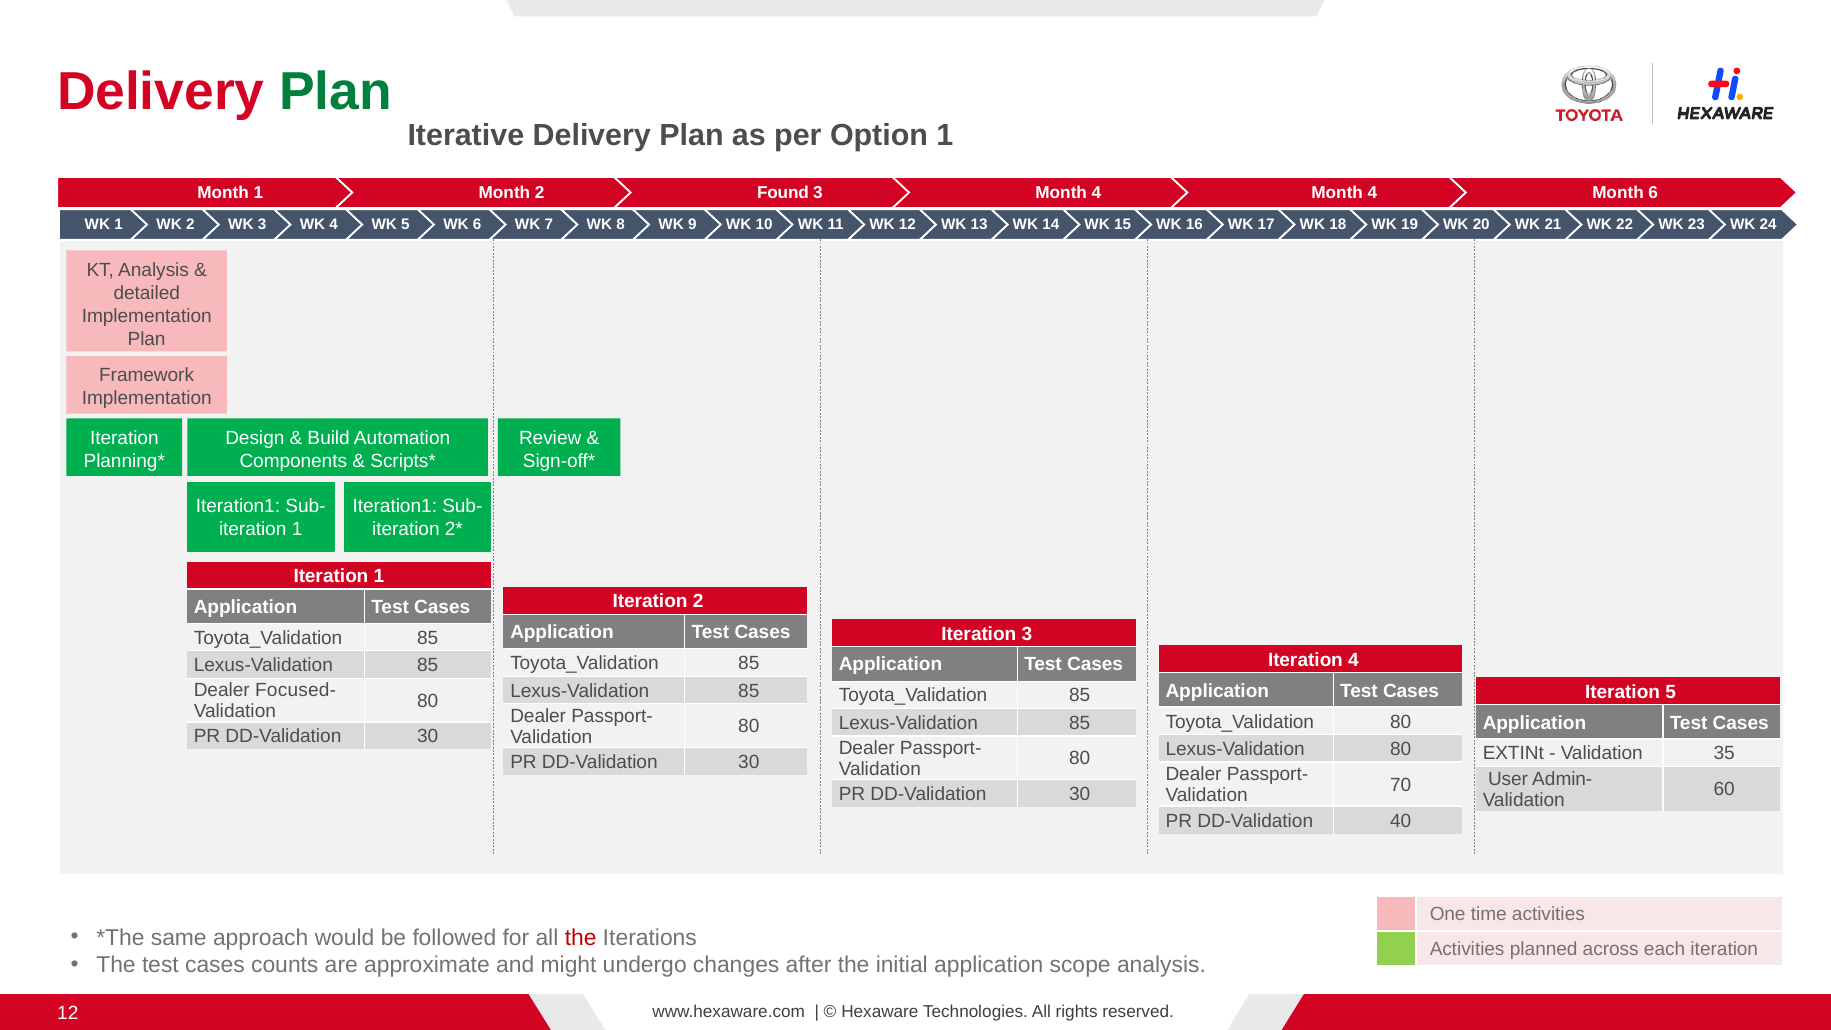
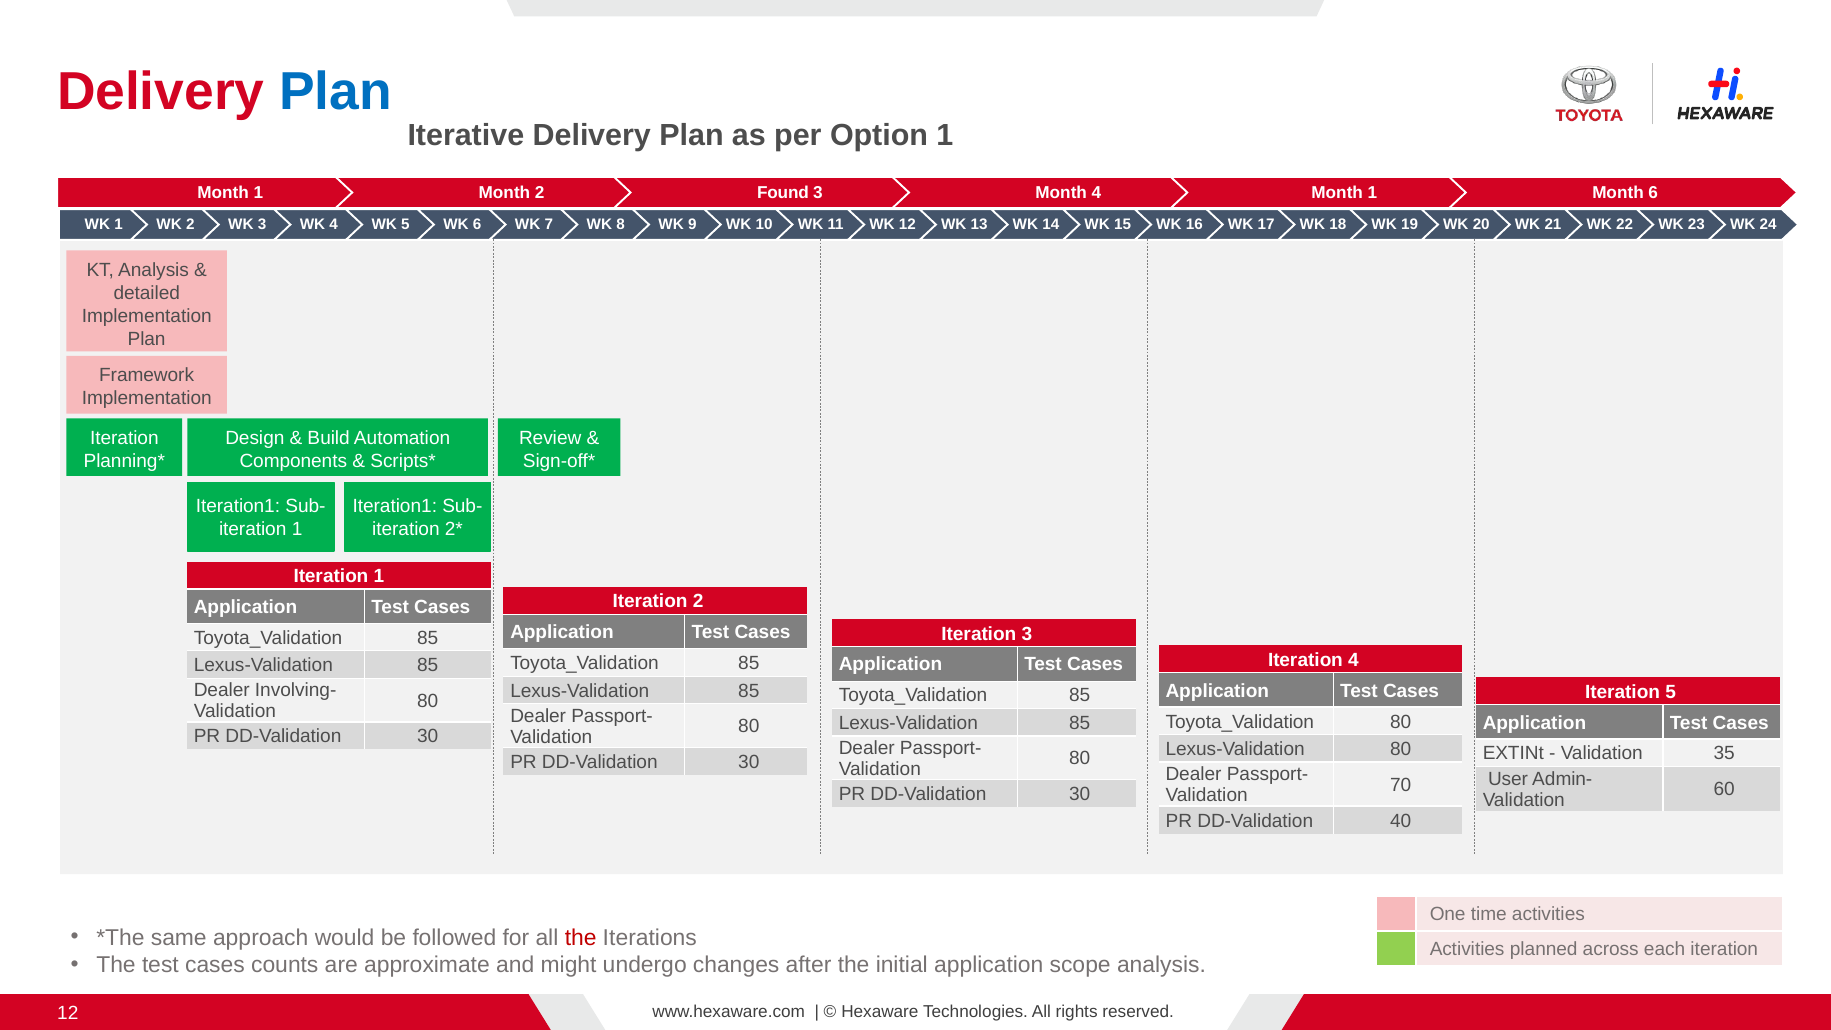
Plan at (336, 91) colour: green -> blue
4 Month 4: 4 -> 1
Focused-: Focused- -> Involving-
